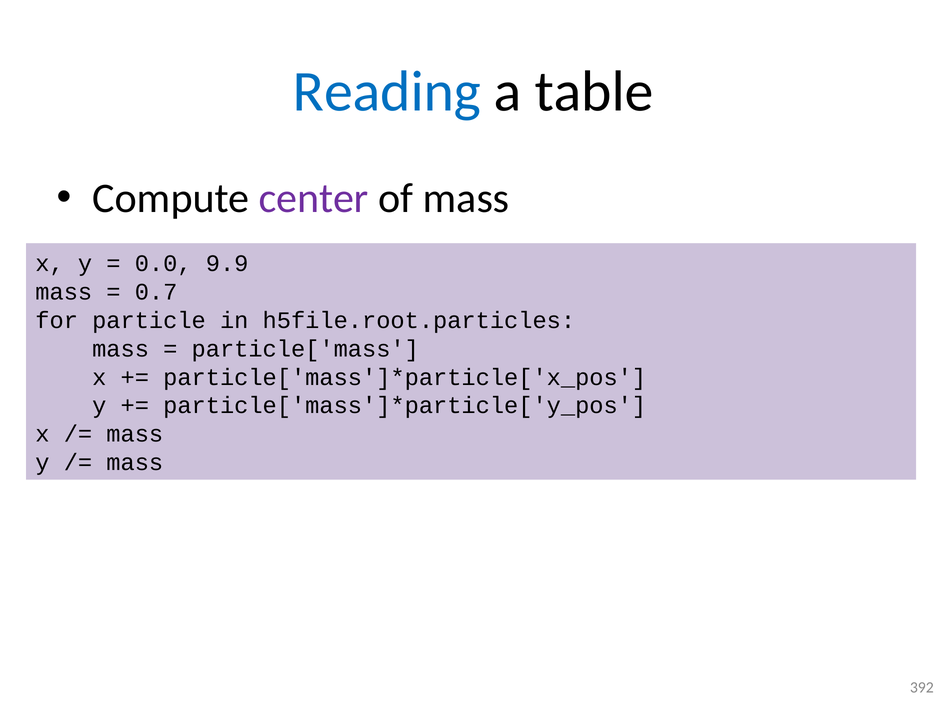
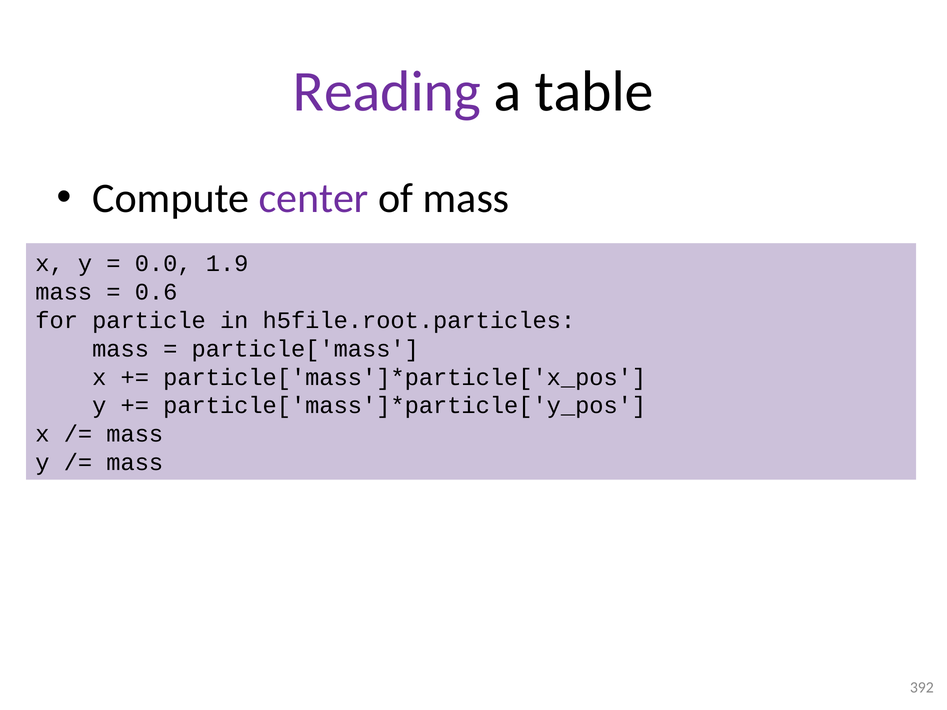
Reading colour: blue -> purple
9.9: 9.9 -> 1.9
0.7: 0.7 -> 0.6
